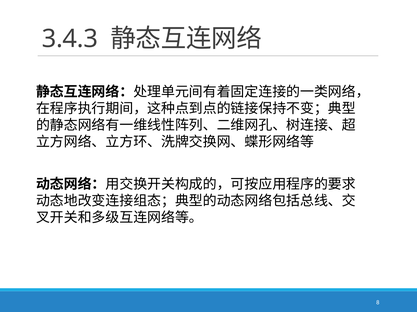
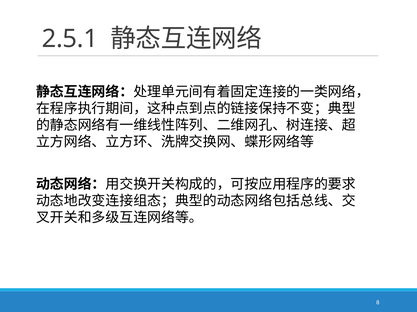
3.4.3: 3.4.3 -> 2.5.1
